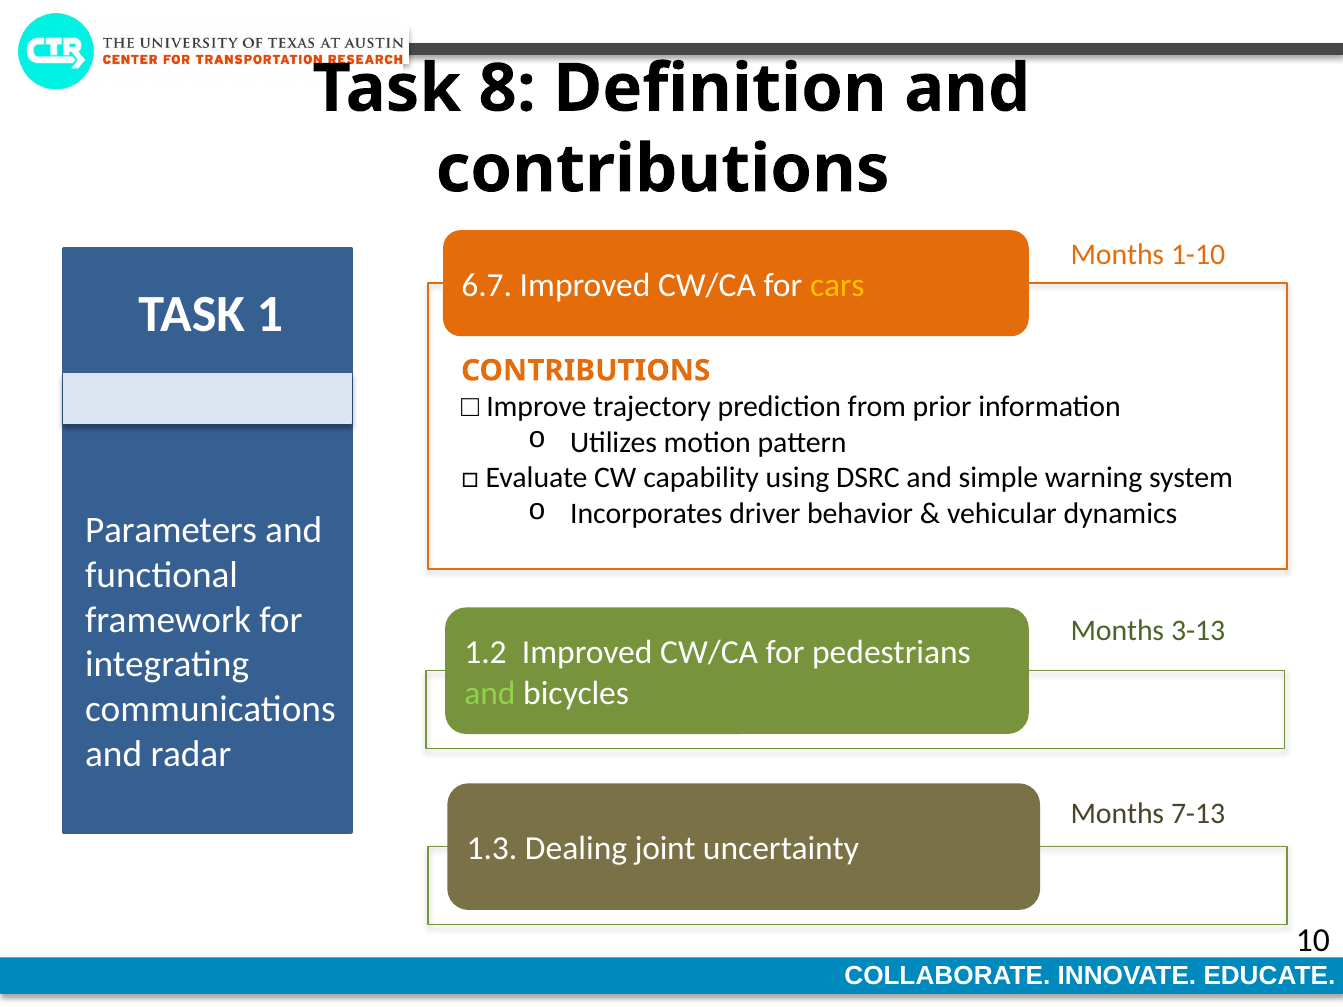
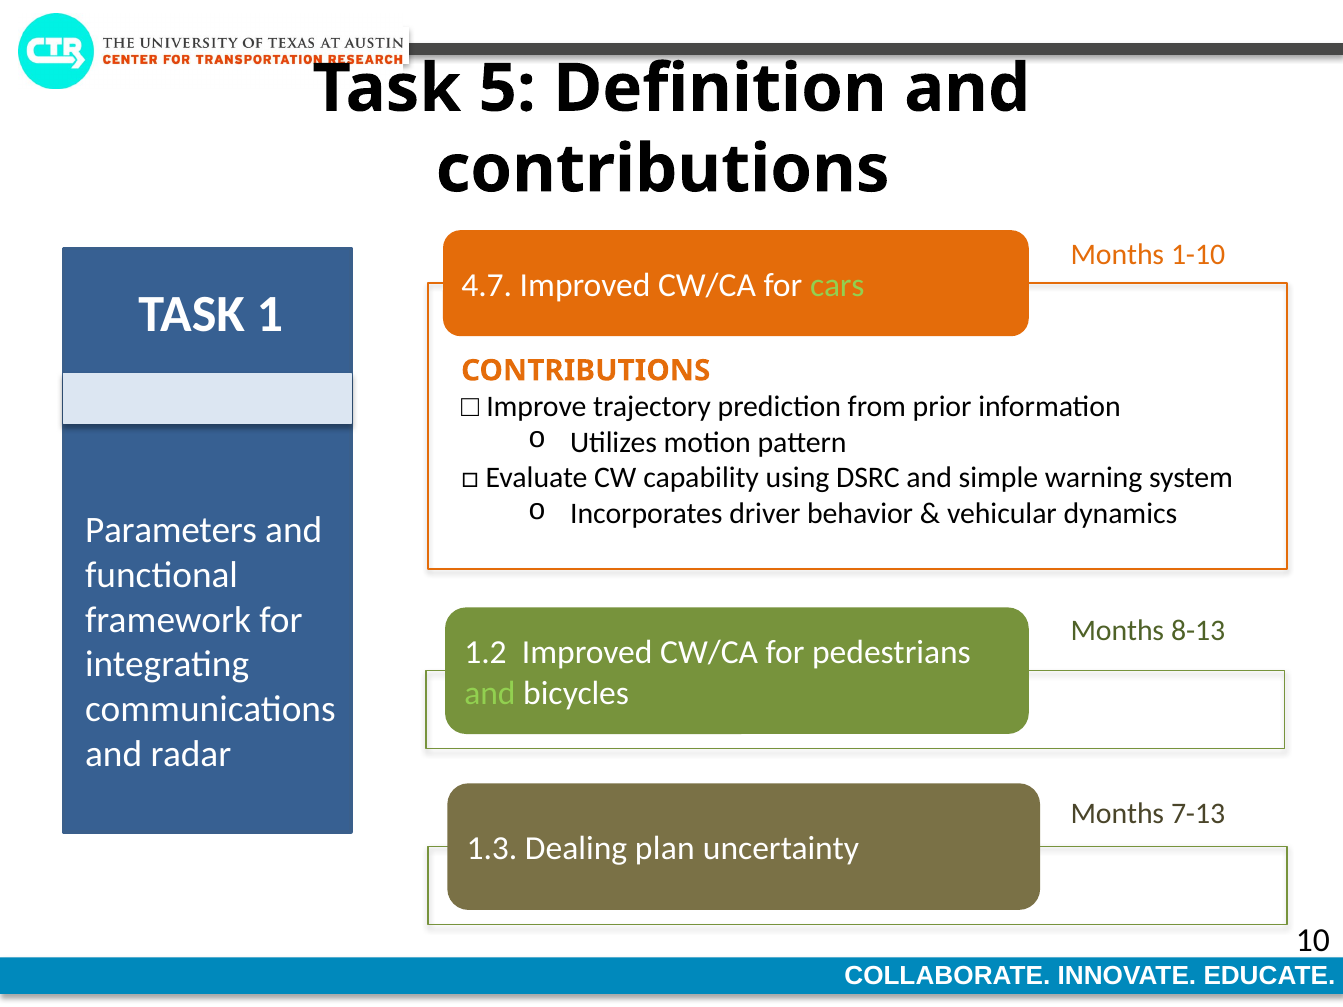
8: 8 -> 5
6.7: 6.7 -> 4.7
cars colour: yellow -> light green
3-13: 3-13 -> 8-13
joint: joint -> plan
